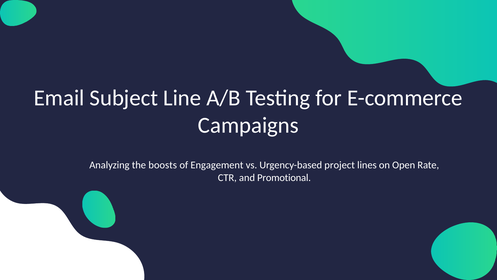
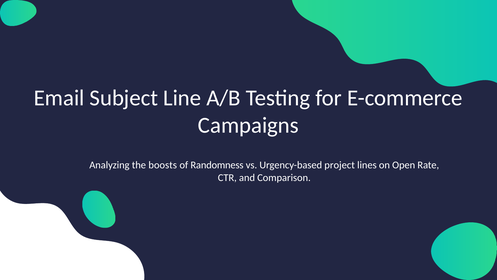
Engagement: Engagement -> Randomness
Promotional: Promotional -> Comparison
